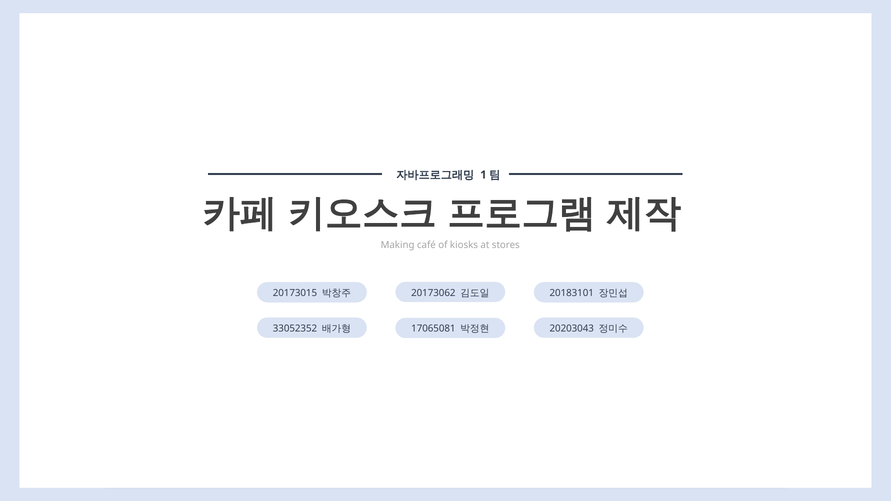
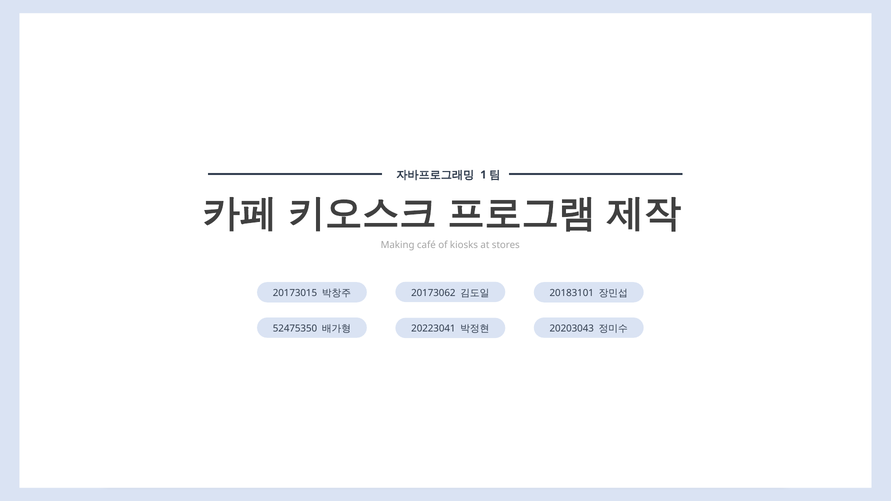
33052352: 33052352 -> 52475350
17065081: 17065081 -> 20223041
